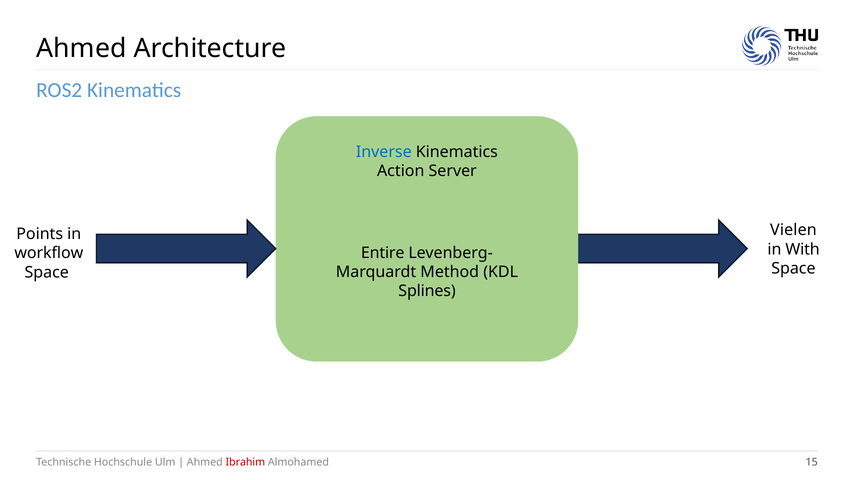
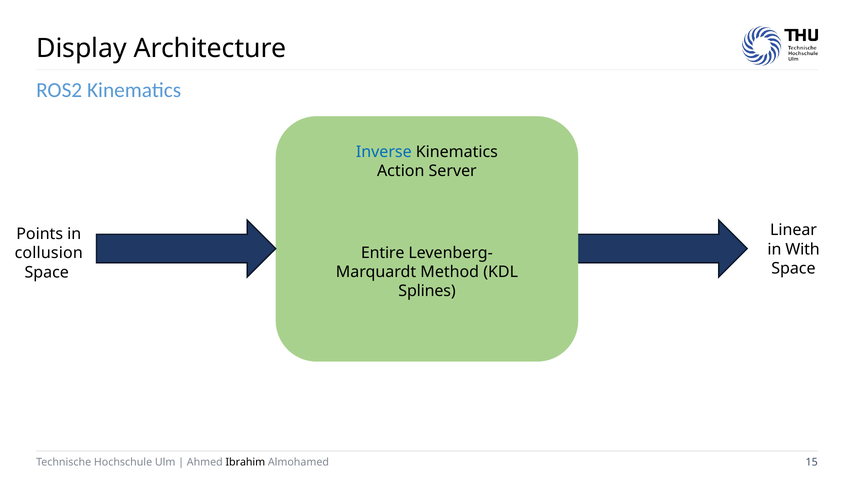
Ahmed at (81, 48): Ahmed -> Display
Vielen: Vielen -> Linear
workflow: workflow -> collusion
Ibrahim colour: red -> black
